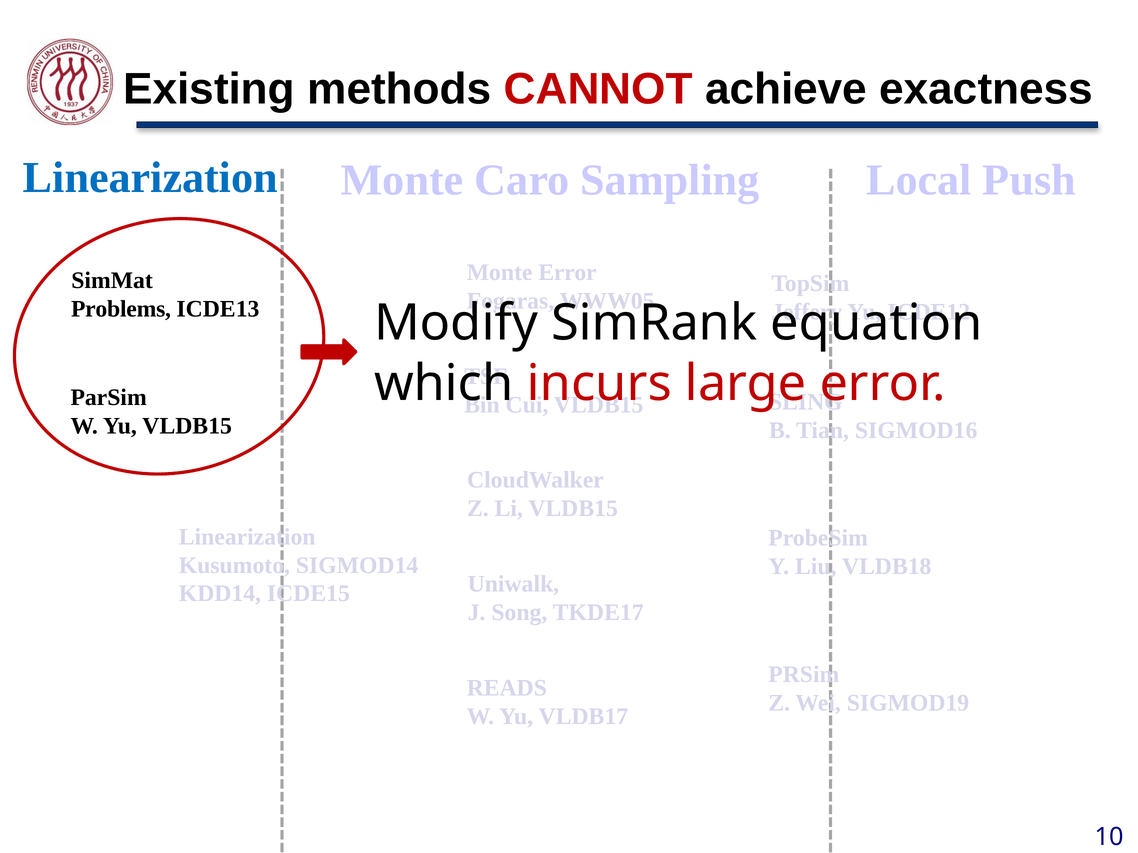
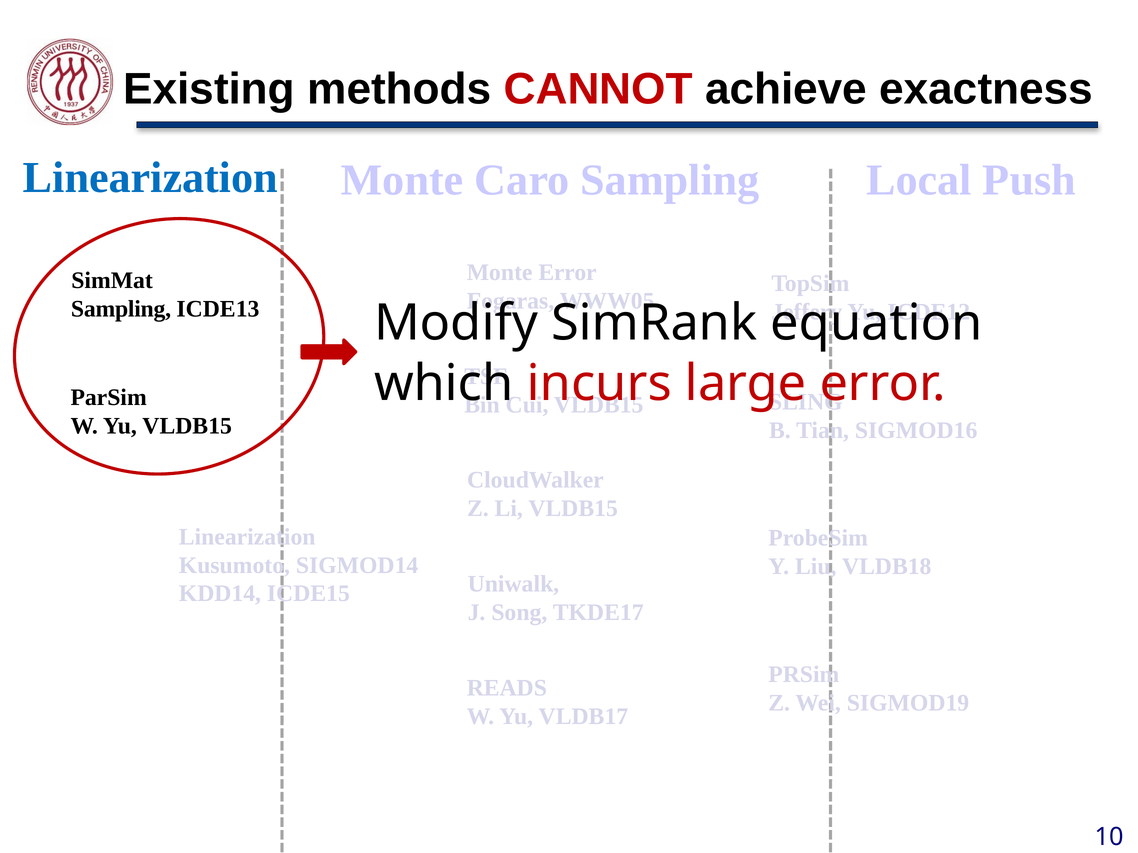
Problems at (121, 309): Problems -> Sampling
